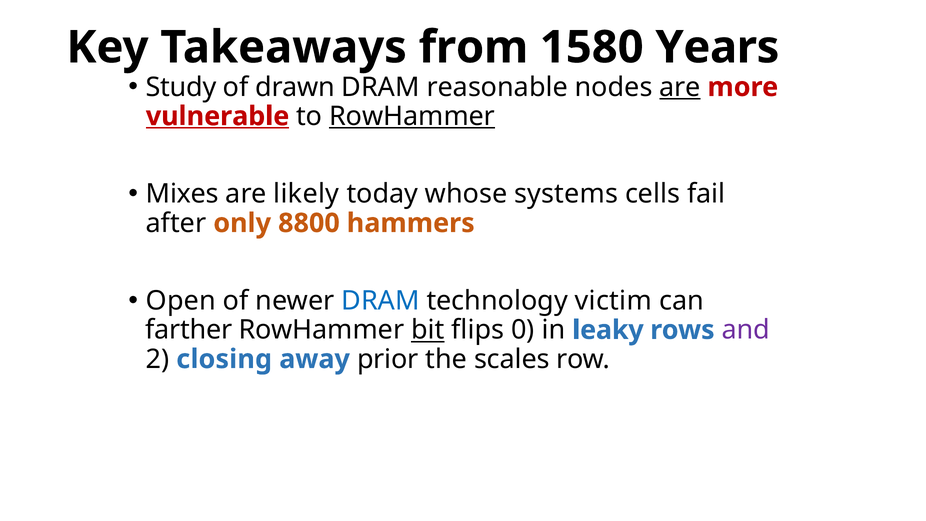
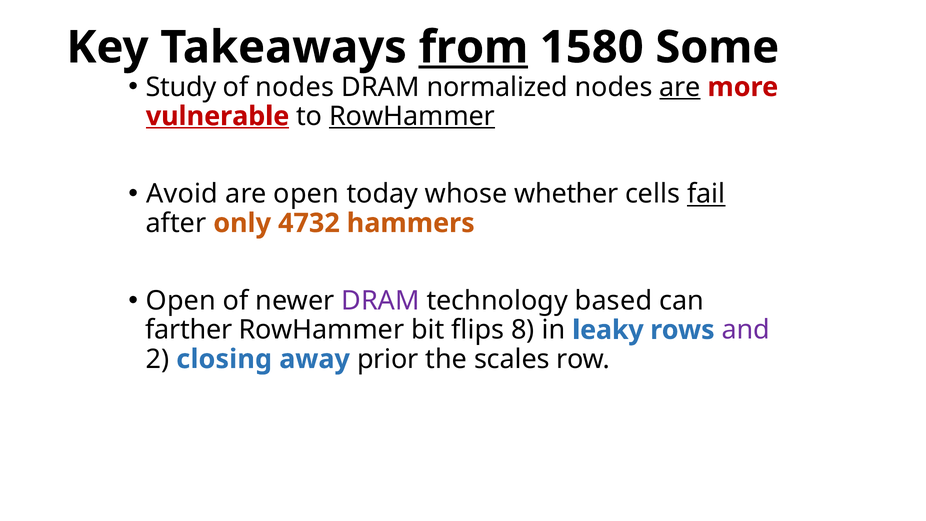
from underline: none -> present
Years: Years -> Some
of drawn: drawn -> nodes
reasonable: reasonable -> normalized
Mixes: Mixes -> Avoid
are likely: likely -> open
systems: systems -> whether
fail underline: none -> present
8800: 8800 -> 4732
DRAM at (381, 301) colour: blue -> purple
victim: victim -> based
bit underline: present -> none
0: 0 -> 8
